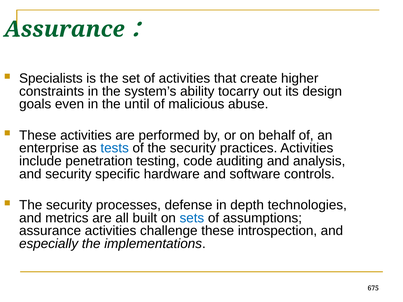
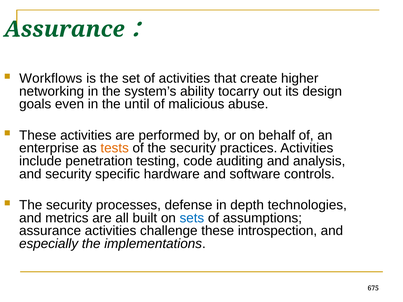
Specialists: Specialists -> Workflows
constraints: constraints -> networking
tests colour: blue -> orange
